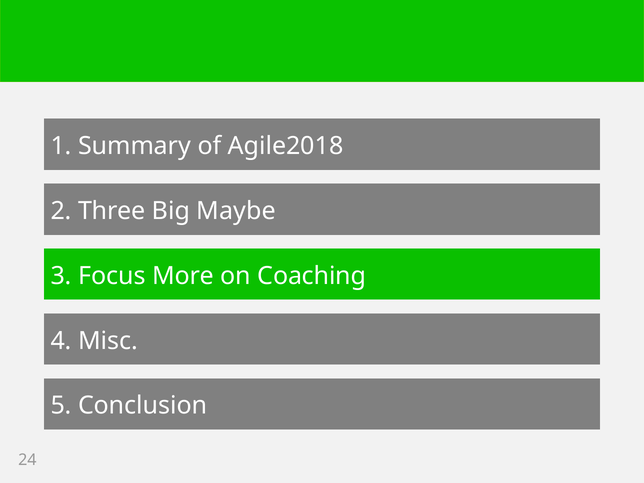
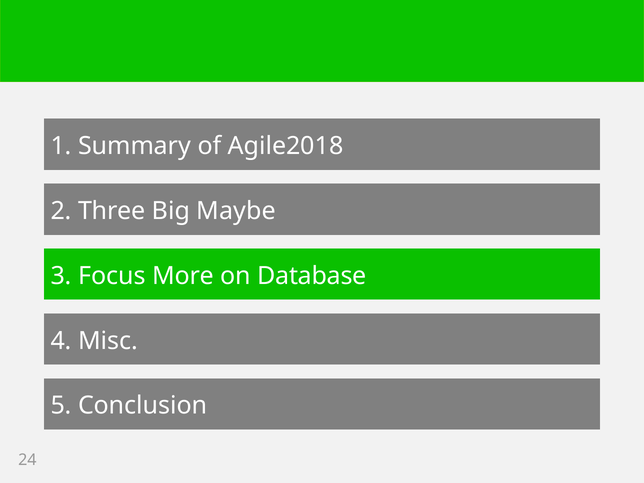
Coaching: Coaching -> Database
